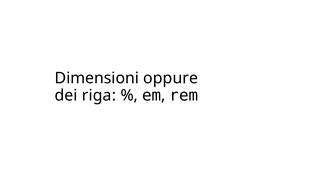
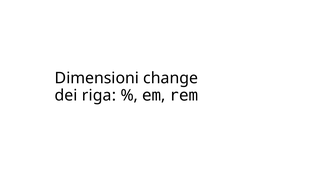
oppure: oppure -> change
